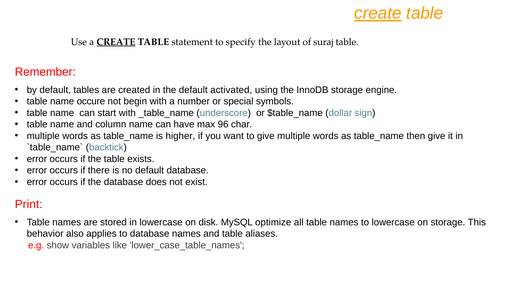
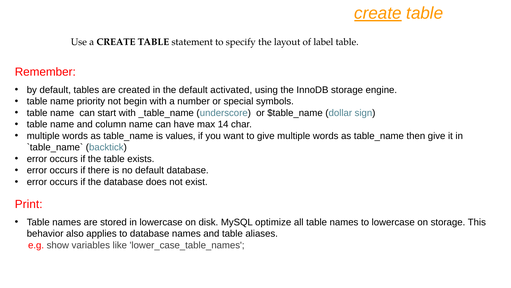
CREATE at (116, 42) underline: present -> none
suraj: suraj -> label
occure: occure -> priority
96: 96 -> 14
higher: higher -> values
